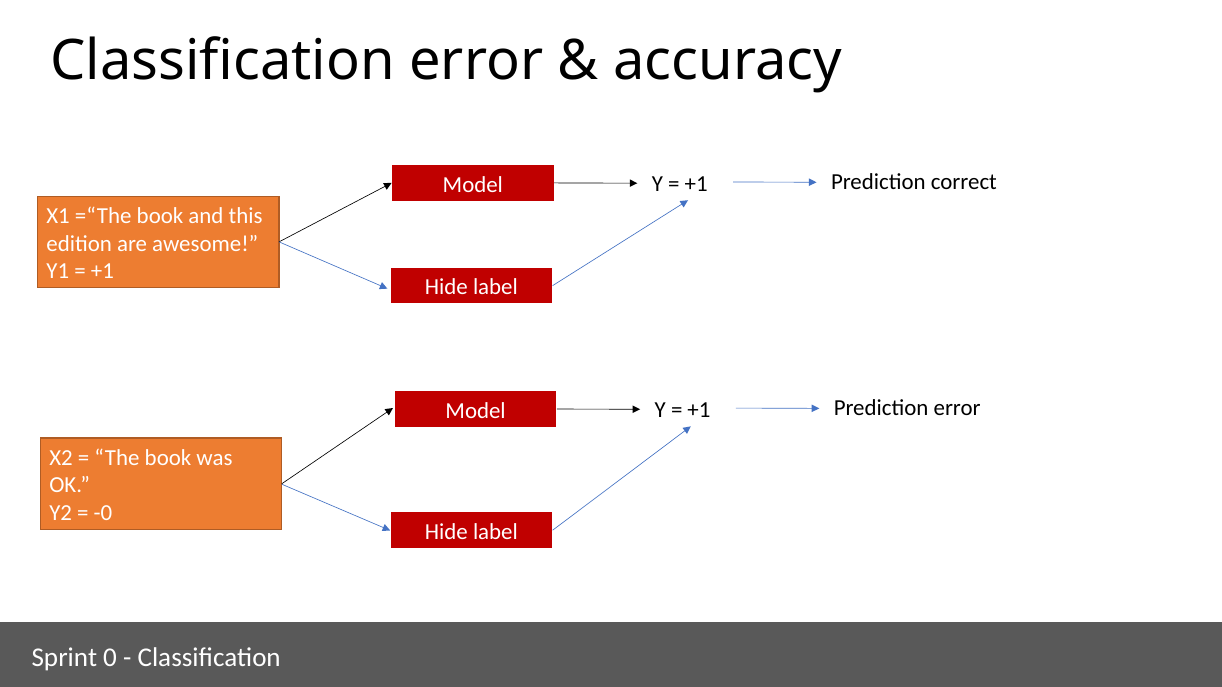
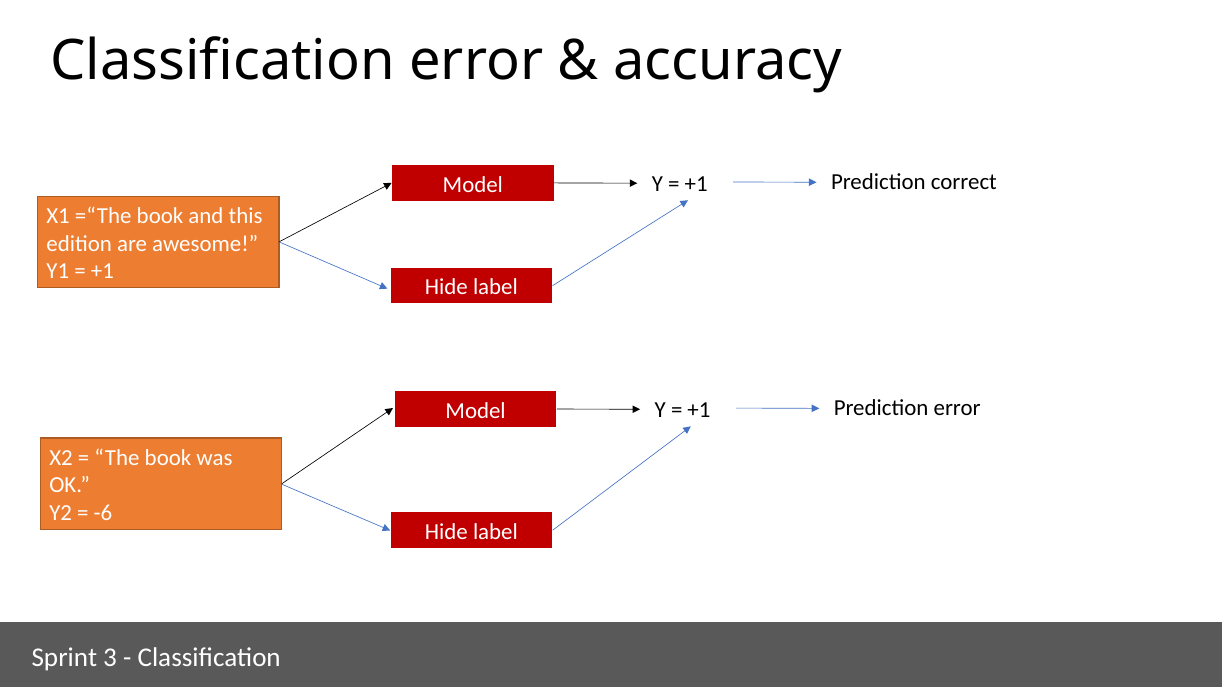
-0: -0 -> -6
0: 0 -> 3
